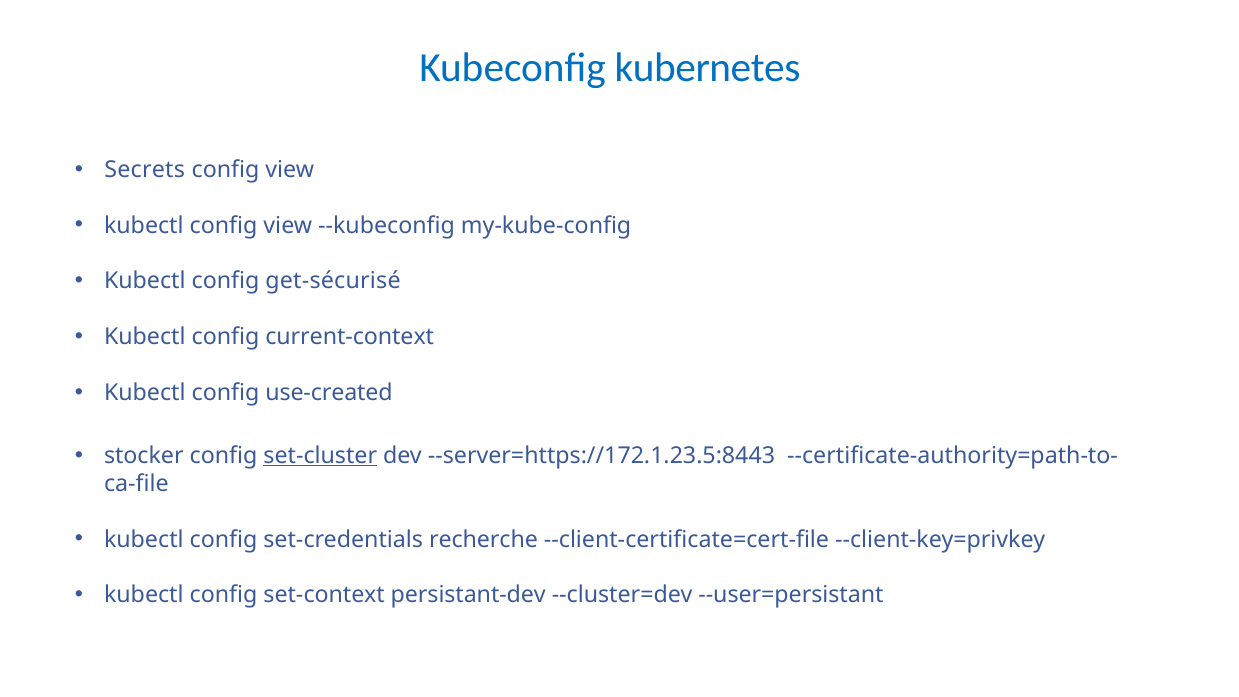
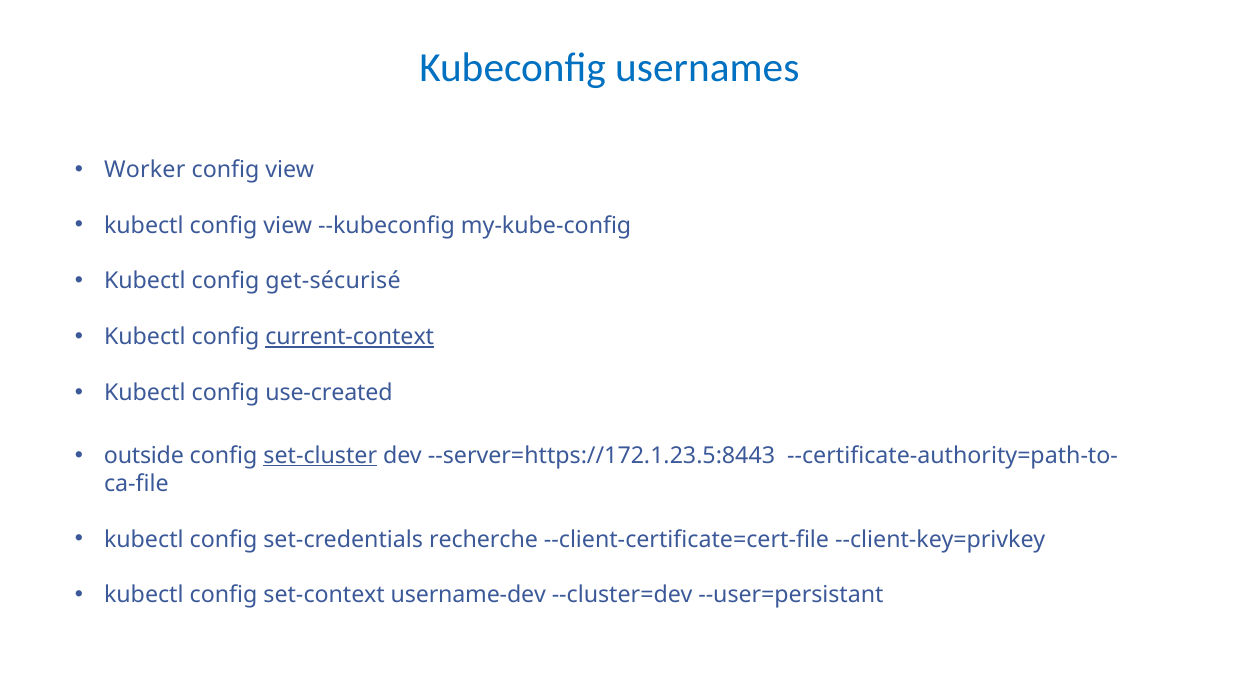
kubernetes: kubernetes -> usernames
Secrets: Secrets -> Worker
current-context underline: none -> present
stocker: stocker -> outside
persistant-dev: persistant-dev -> username-dev
